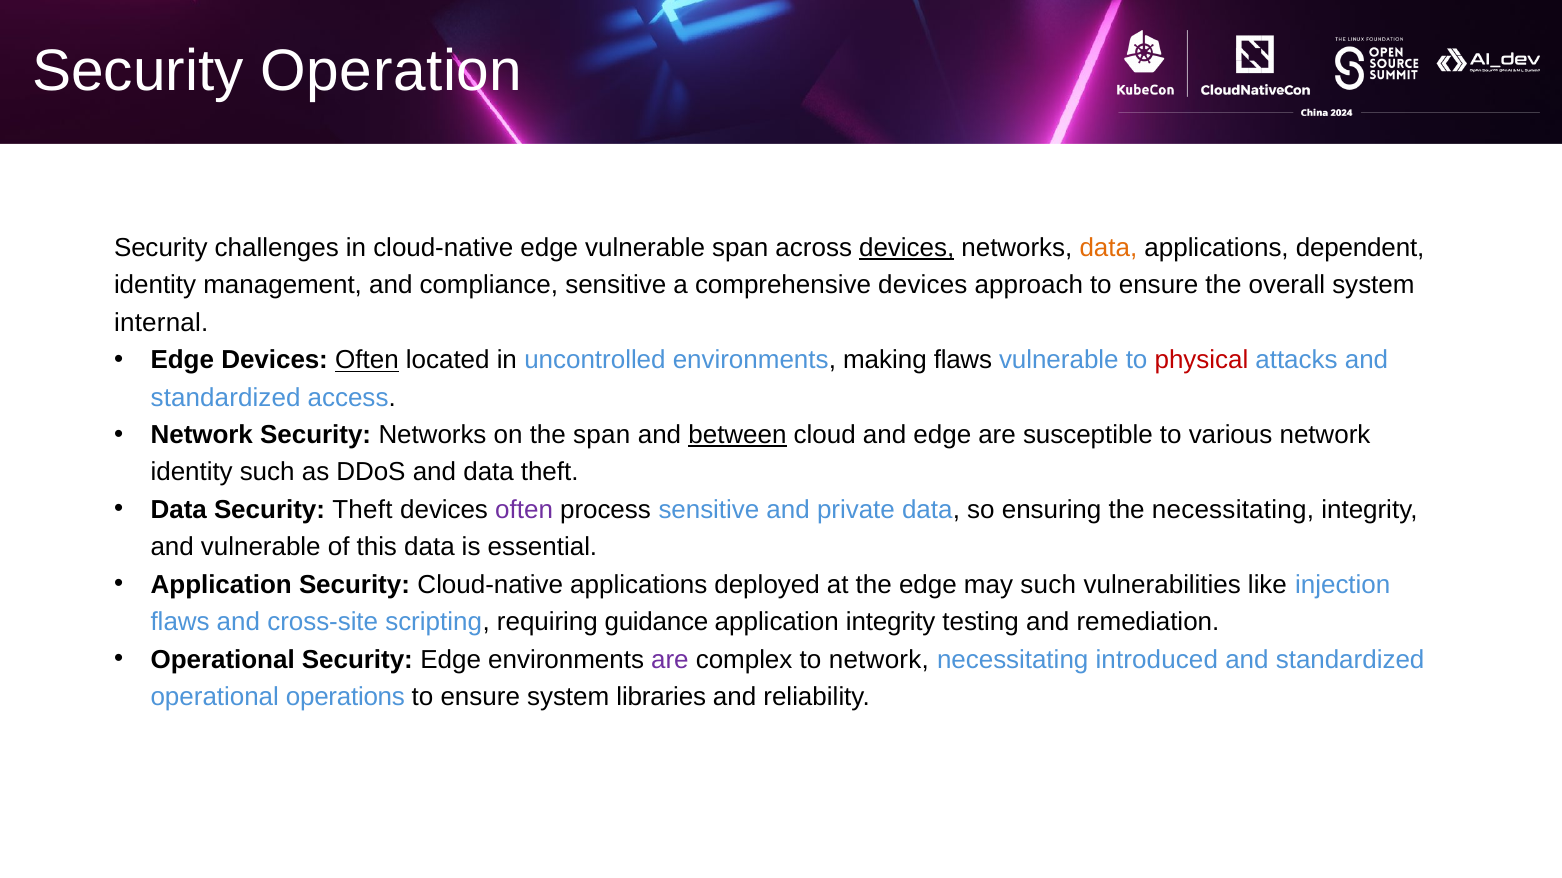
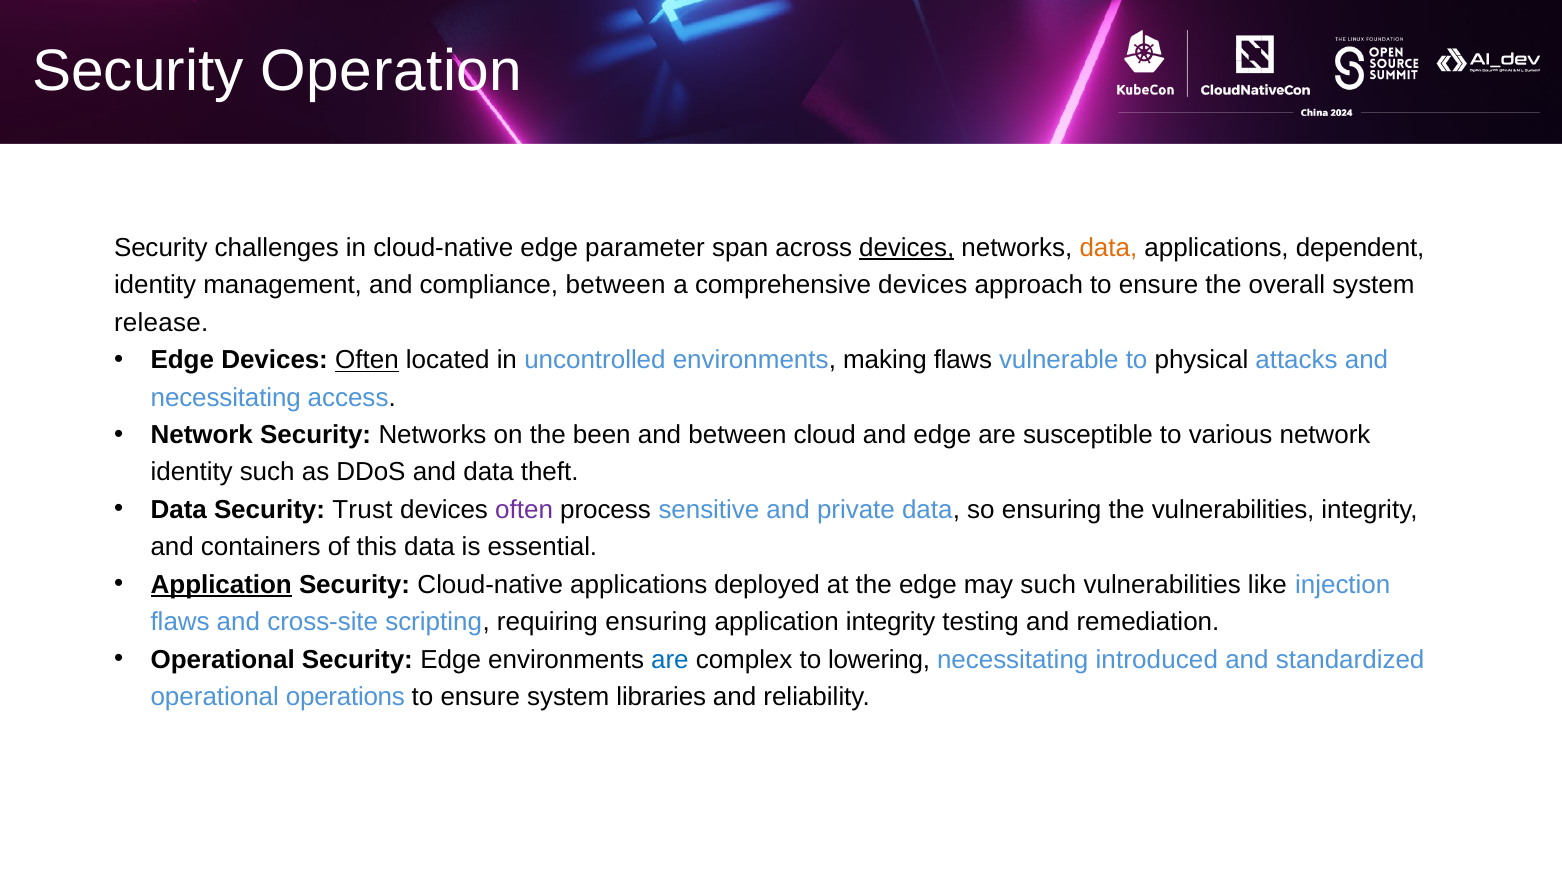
edge vulnerable: vulnerable -> parameter
compliance sensitive: sensitive -> between
internal: internal -> release
physical colour: red -> black
standardized at (226, 398): standardized -> necessitating
the span: span -> been
between at (737, 435) underline: present -> none
Security Theft: Theft -> Trust
the necessitating: necessitating -> vulnerabilities
and vulnerable: vulnerable -> containers
Application at (221, 585) underline: none -> present
requiring guidance: guidance -> ensuring
are at (670, 660) colour: purple -> blue
to network: network -> lowering
